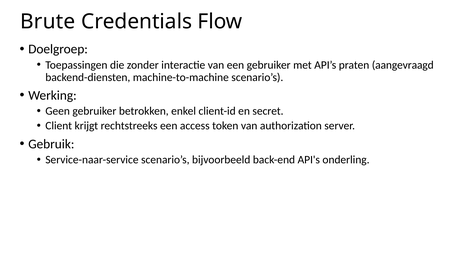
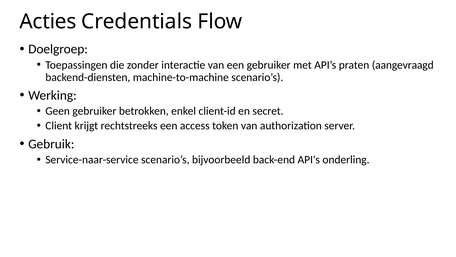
Brute: Brute -> Acties
